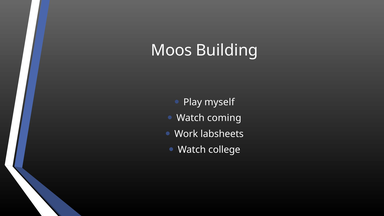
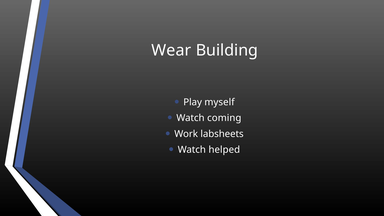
Moos: Moos -> Wear
college: college -> helped
